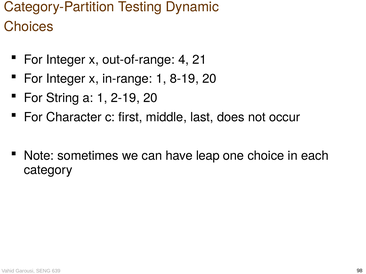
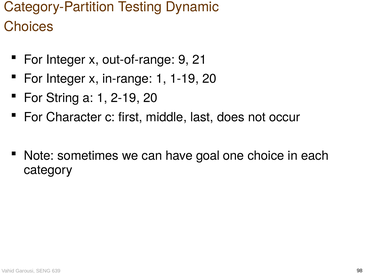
4: 4 -> 9
8-19: 8-19 -> 1-19
leap: leap -> goal
